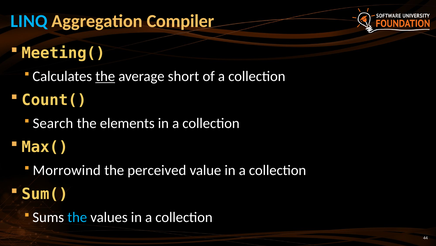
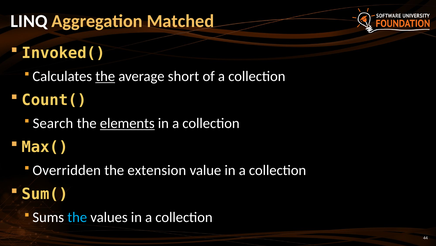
LINQ colour: light blue -> white
Compiler: Compiler -> Matched
Meeting(: Meeting( -> Invoked(
elements underline: none -> present
Morrowind: Morrowind -> Overridden
perceived: perceived -> extension
